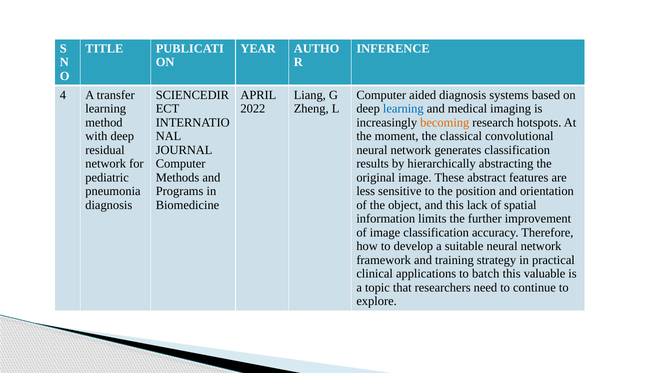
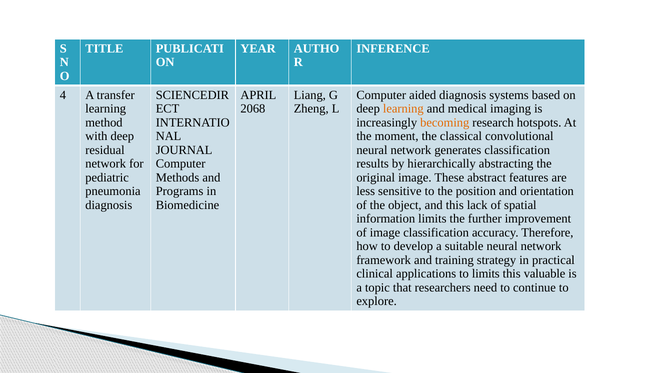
2022: 2022 -> 2068
learning at (403, 109) colour: blue -> orange
to batch: batch -> limits
